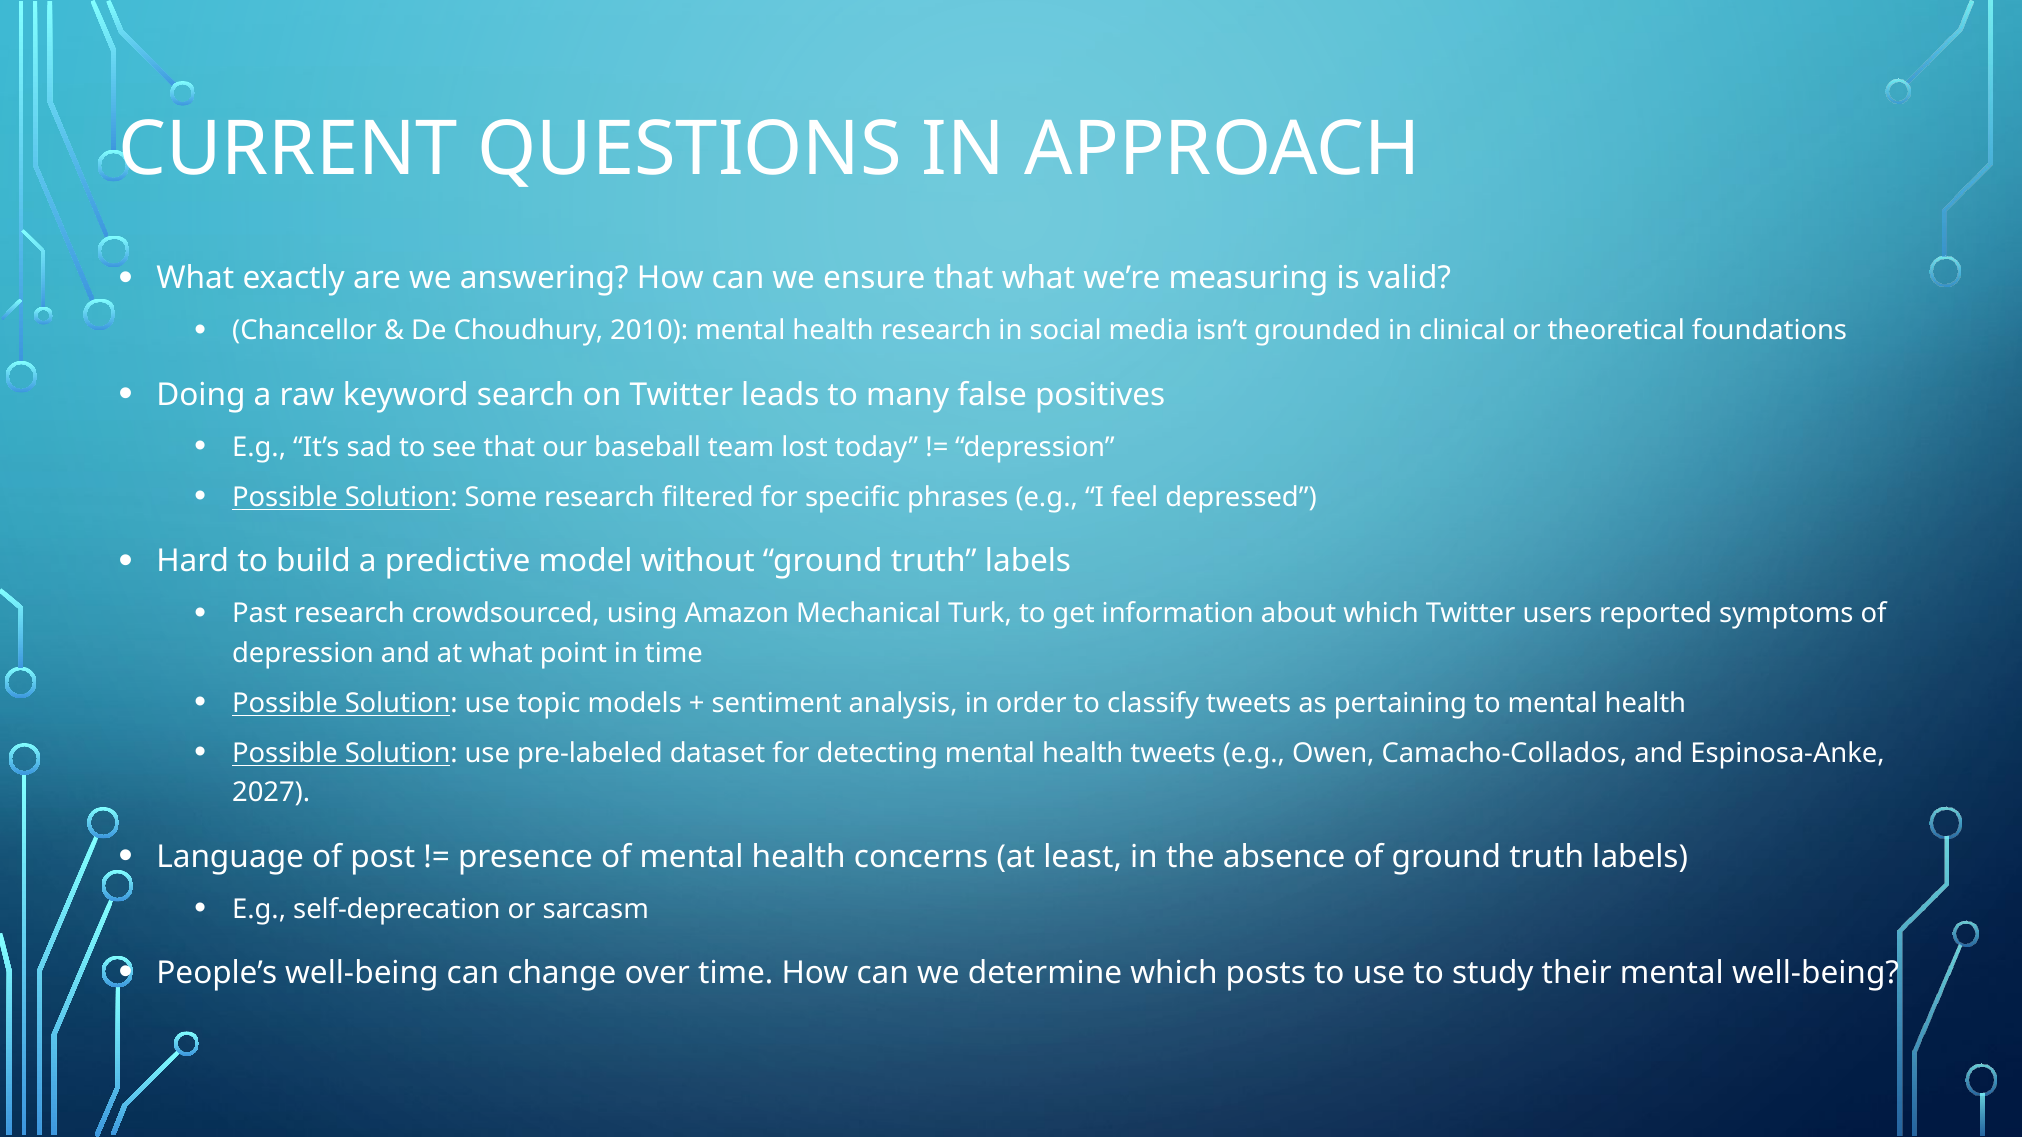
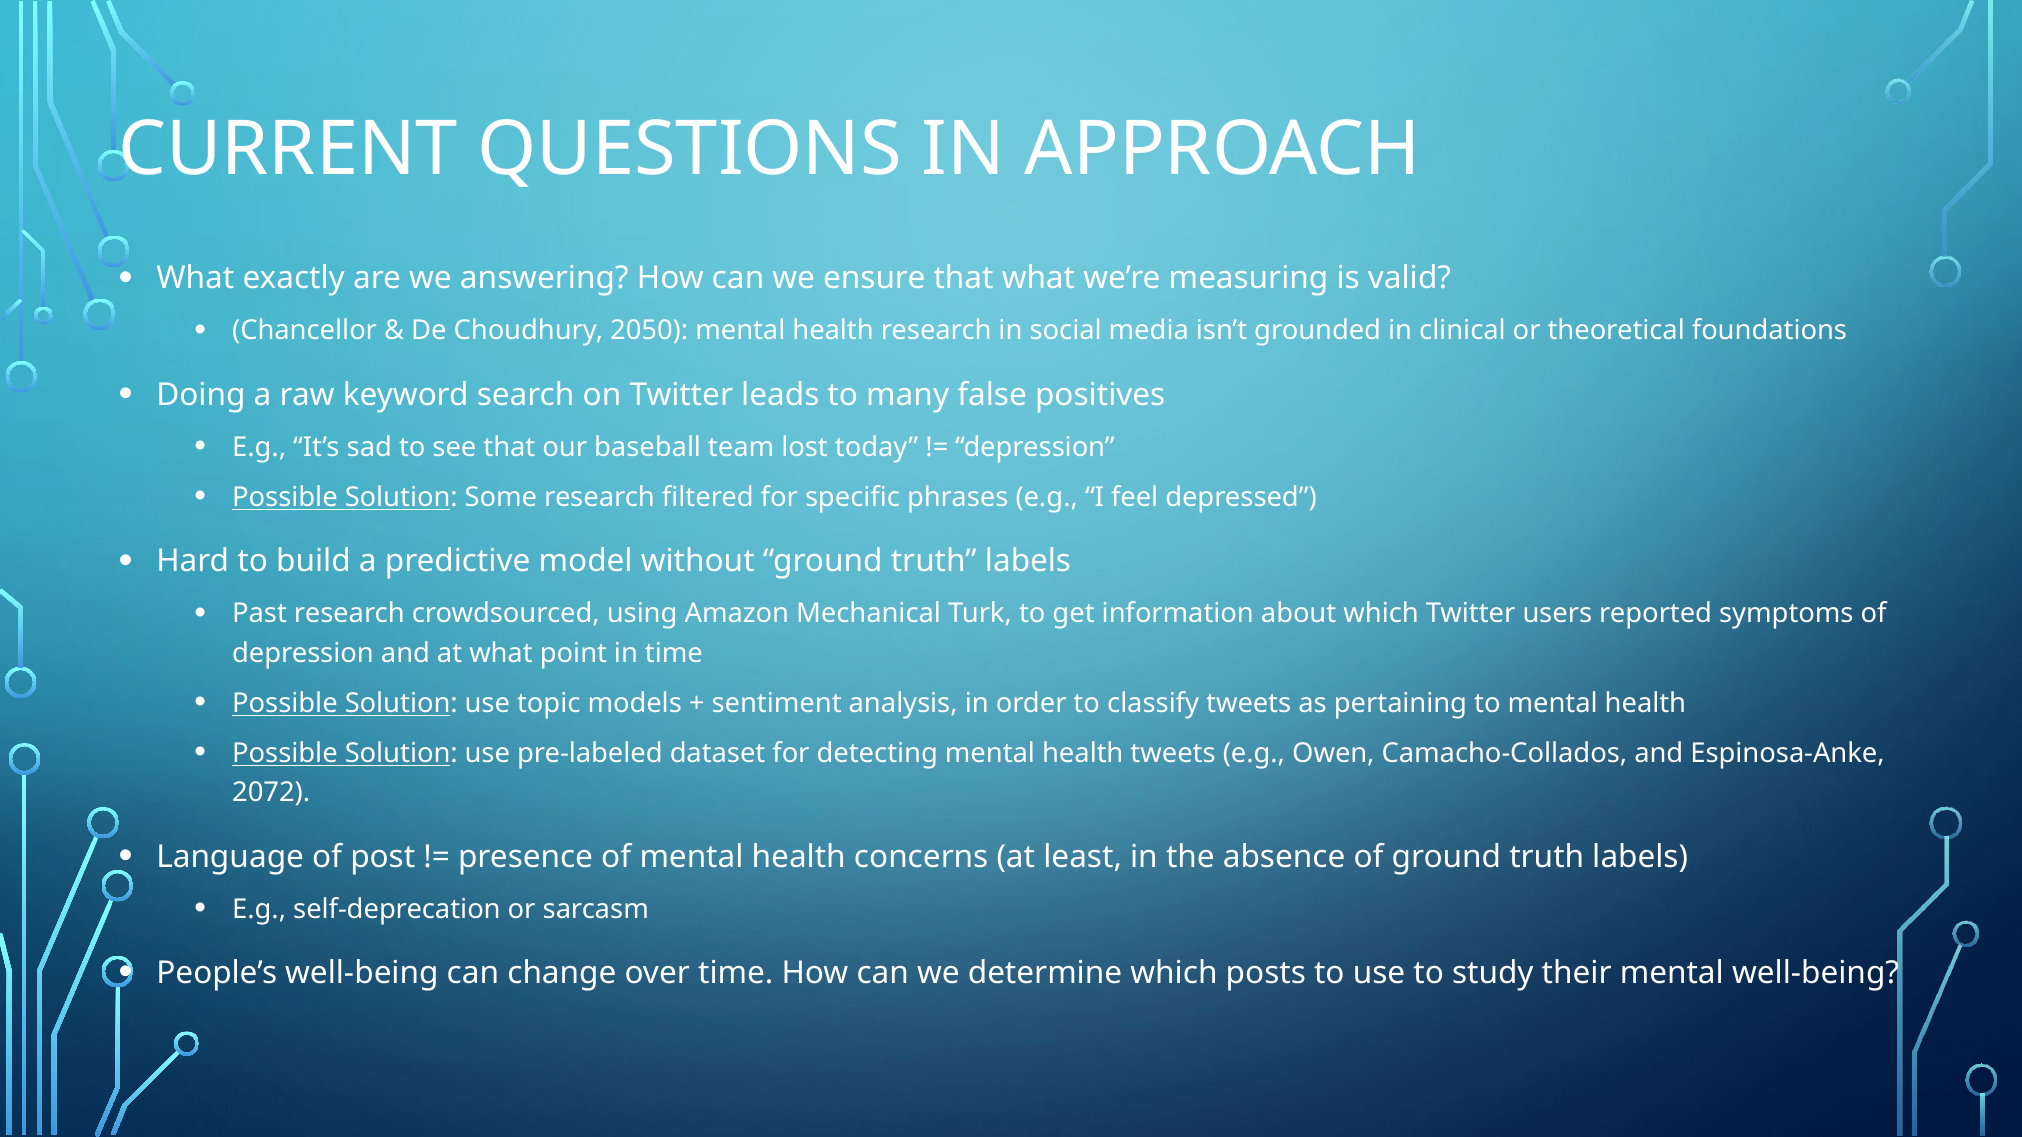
2010: 2010 -> 2050
2027: 2027 -> 2072
